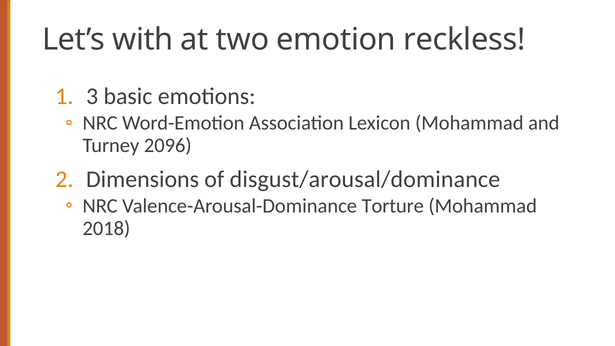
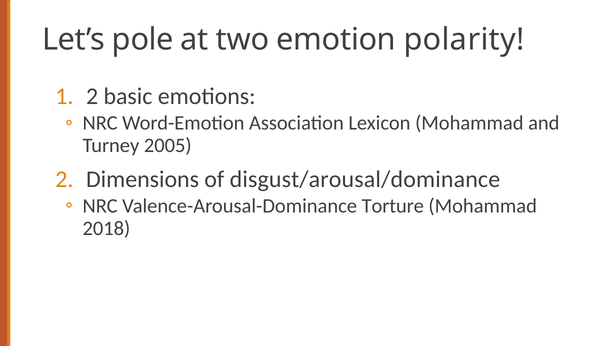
with: with -> pole
reckless: reckless -> polarity
3 at (92, 97): 3 -> 2
2096: 2096 -> 2005
